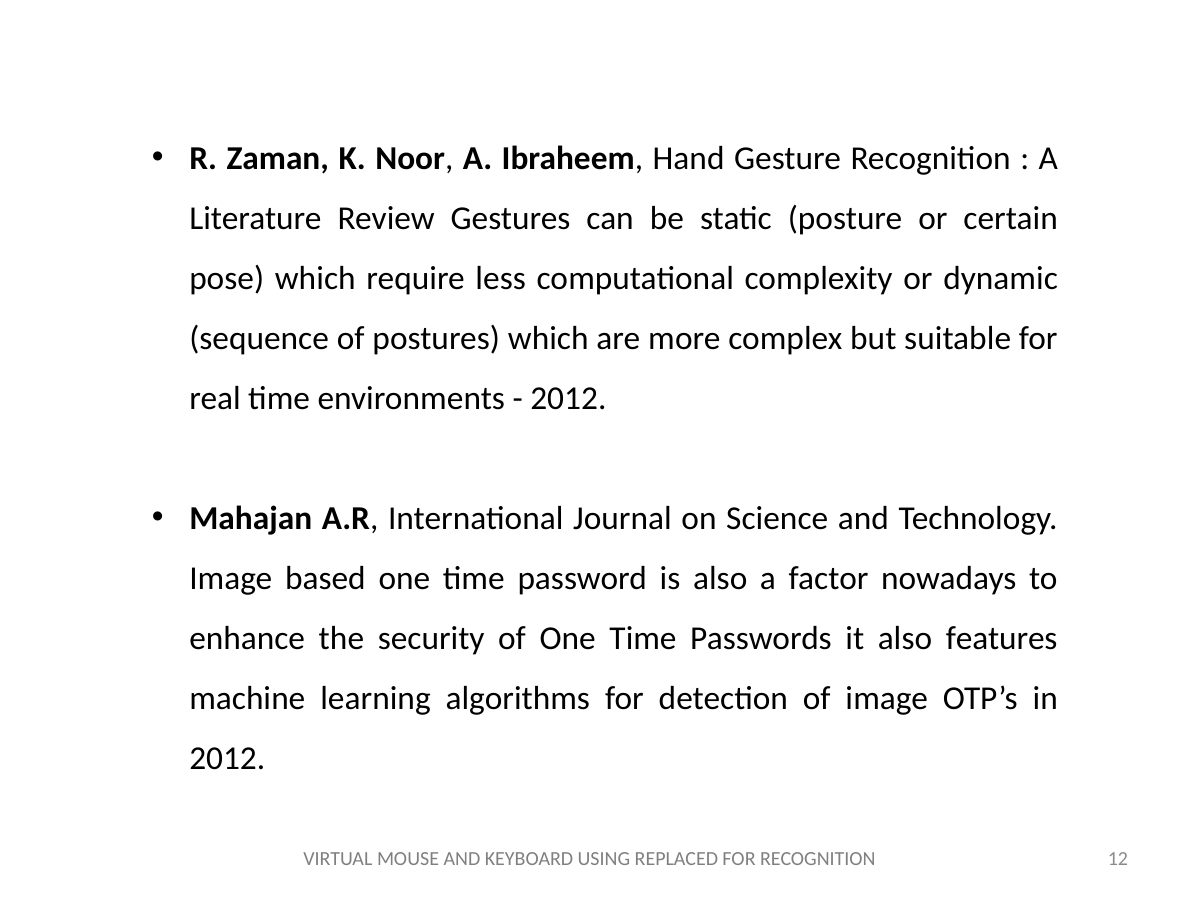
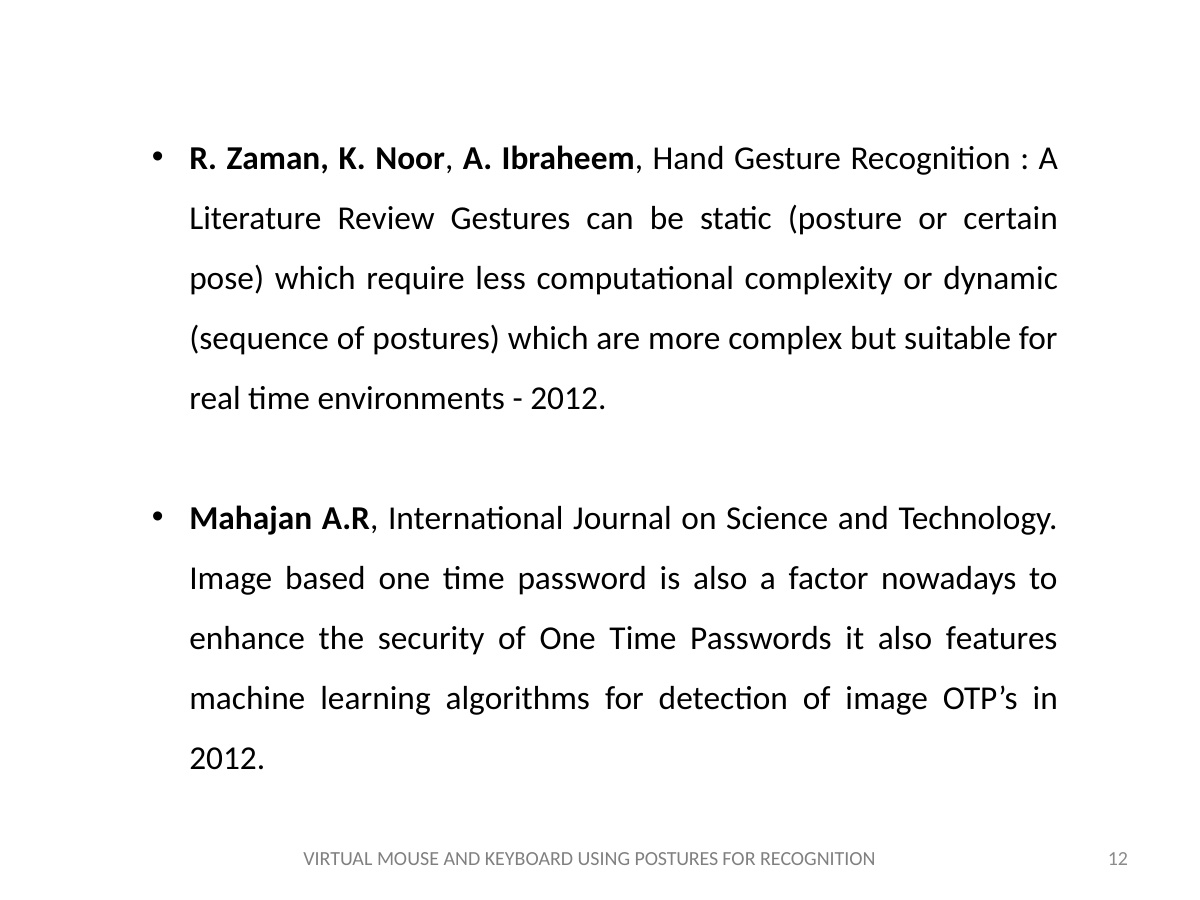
USING REPLACED: REPLACED -> POSTURES
